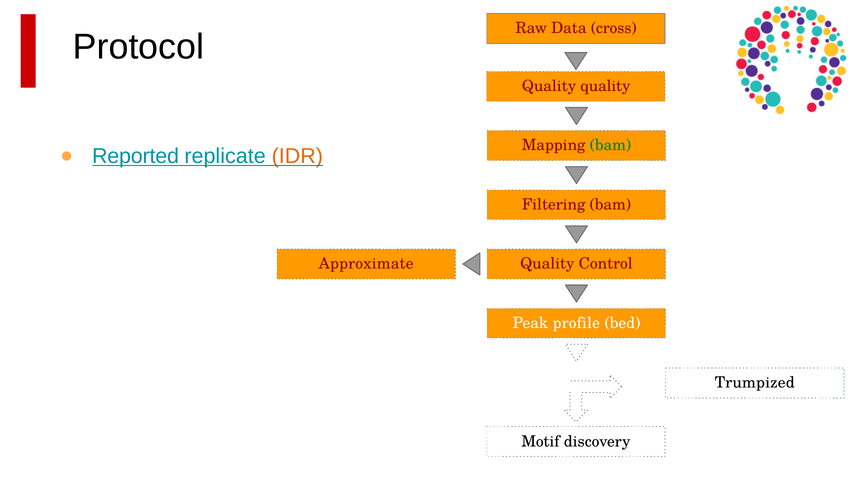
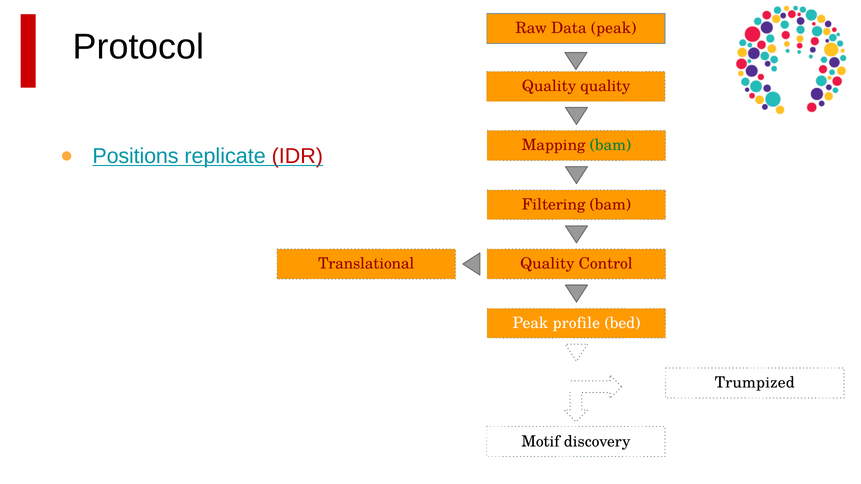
Data cross: cross -> peak
Reported: Reported -> Positions
IDR colour: orange -> red
Approximate: Approximate -> Translational
